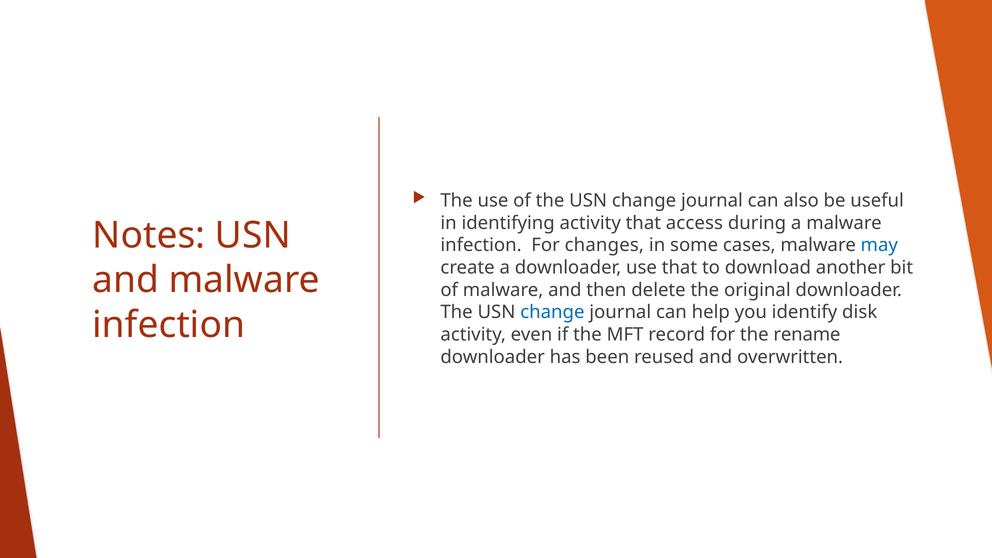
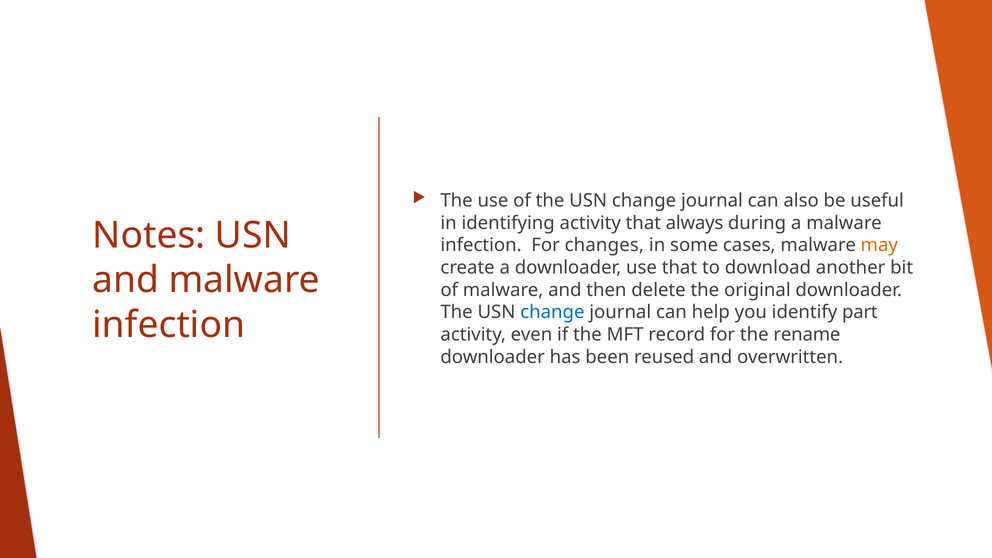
access: access -> always
may colour: blue -> orange
disk: disk -> part
